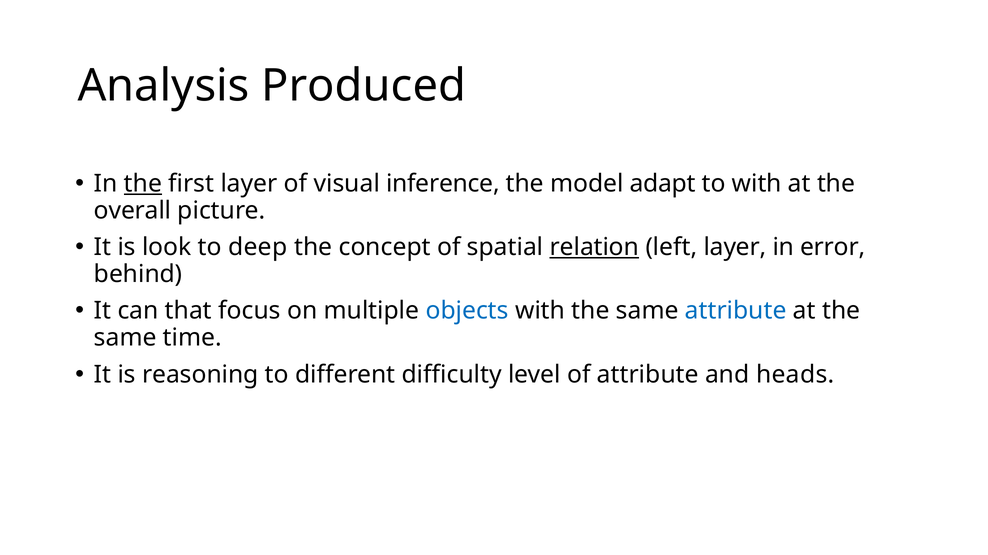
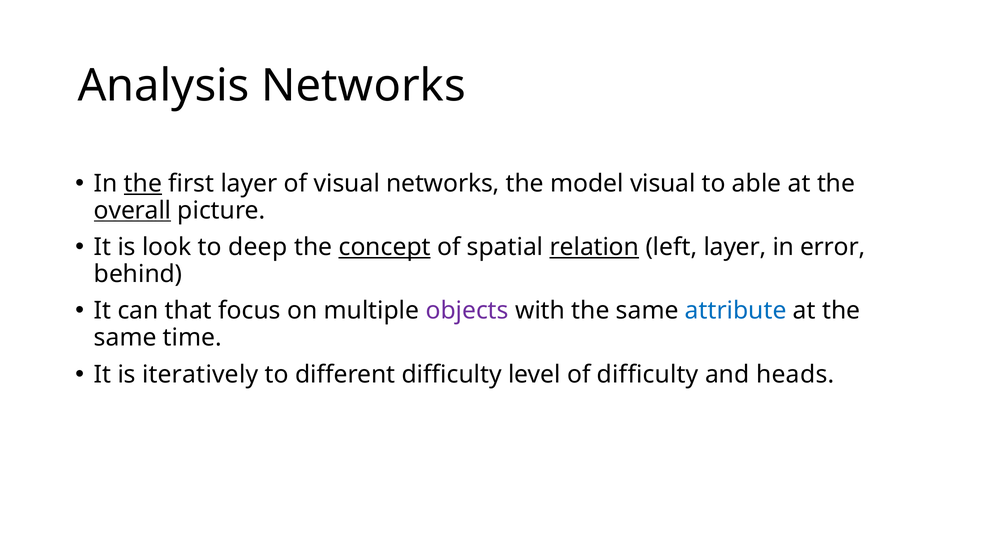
Analysis Produced: Produced -> Networks
visual inference: inference -> networks
model adapt: adapt -> visual
to with: with -> able
overall underline: none -> present
concept underline: none -> present
objects colour: blue -> purple
reasoning: reasoning -> iteratively
of attribute: attribute -> difficulty
